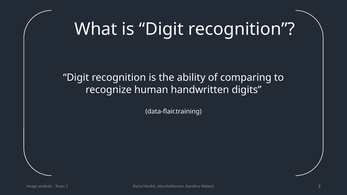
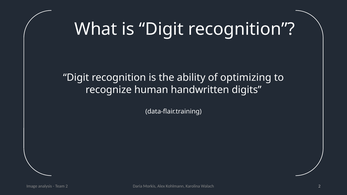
comparing: comparing -> optimizing
